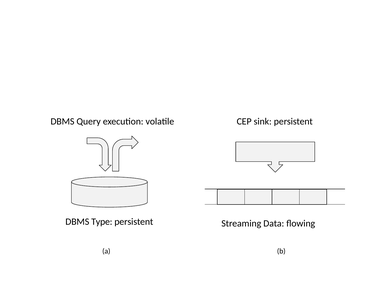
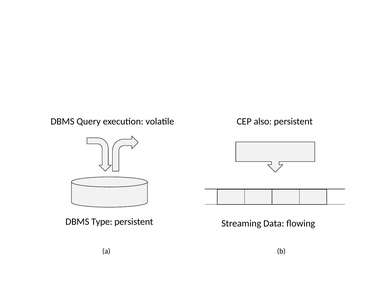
sink: sink -> also
